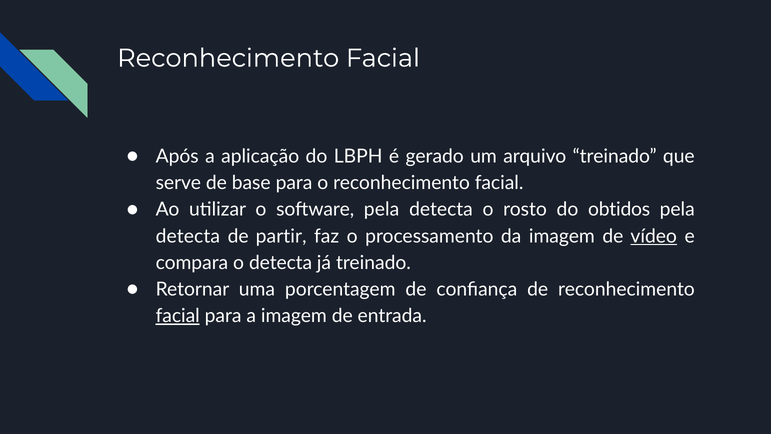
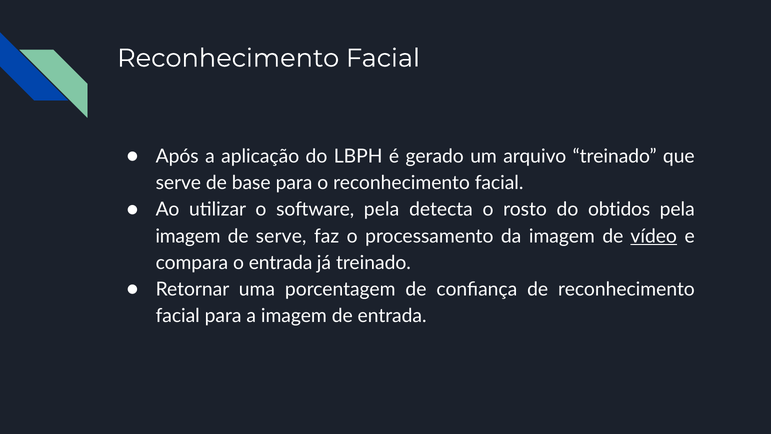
detecta at (188, 236): detecta -> imagem
de partir: partir -> serve
o detecta: detecta -> entrada
facial at (178, 316) underline: present -> none
